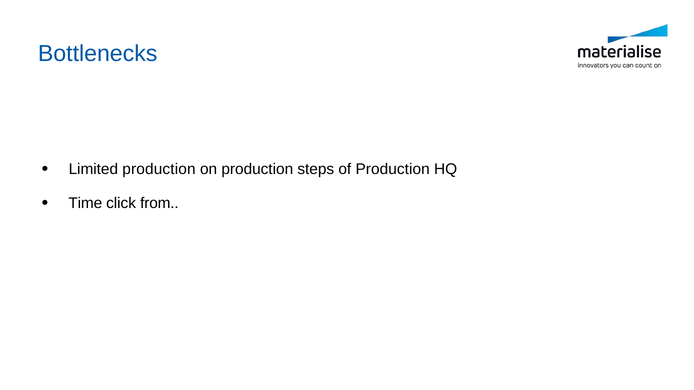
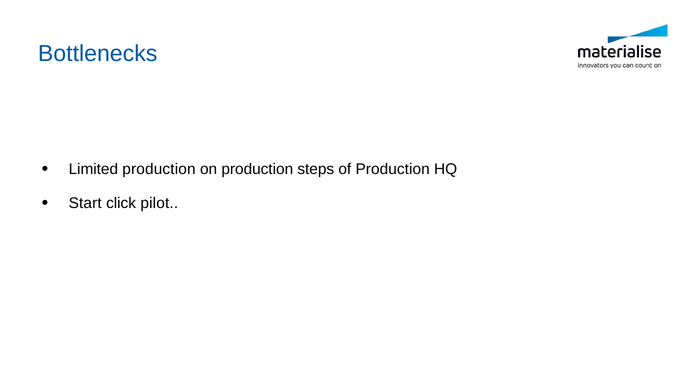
Time: Time -> Start
from: from -> pilot
